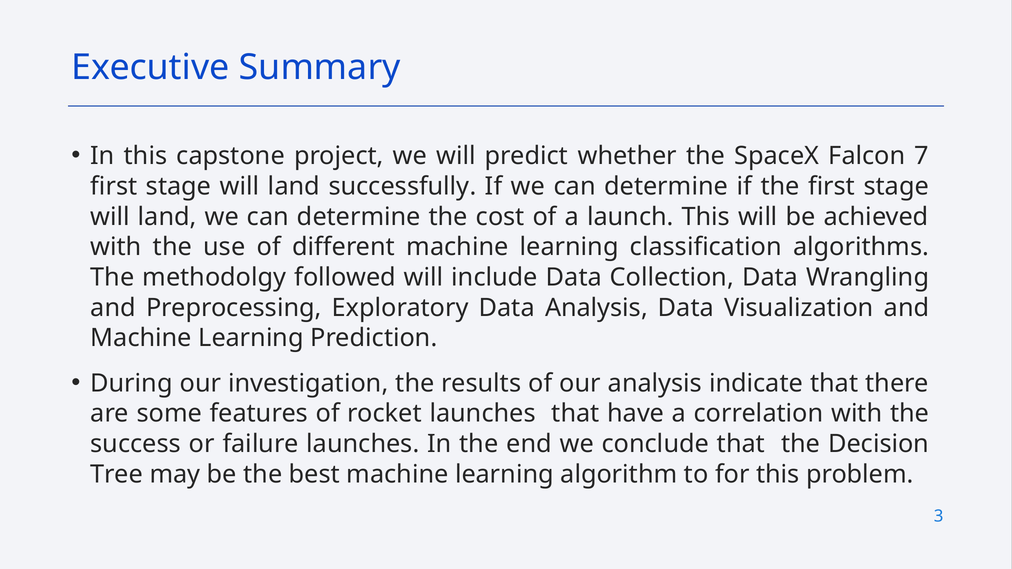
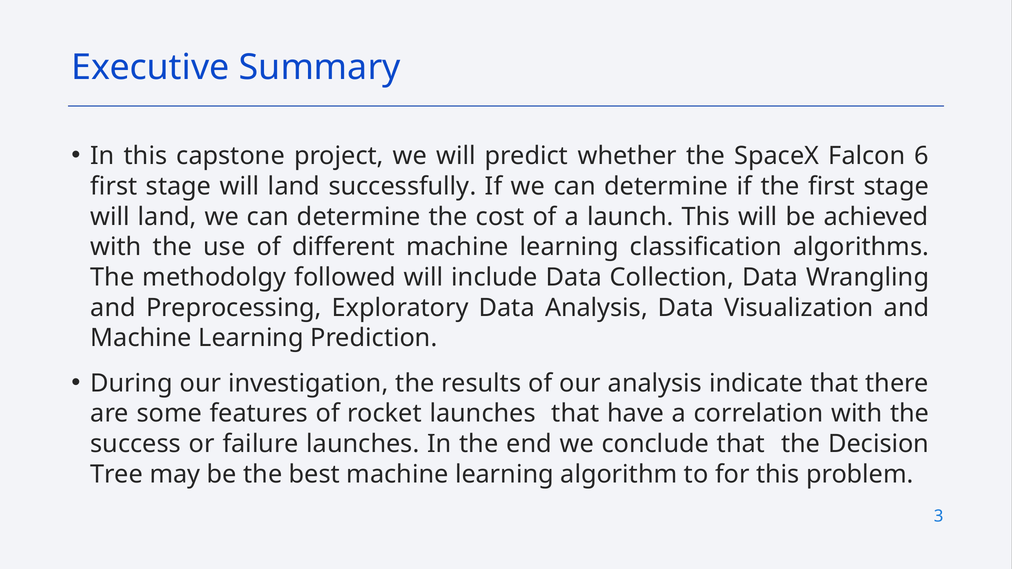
7: 7 -> 6
